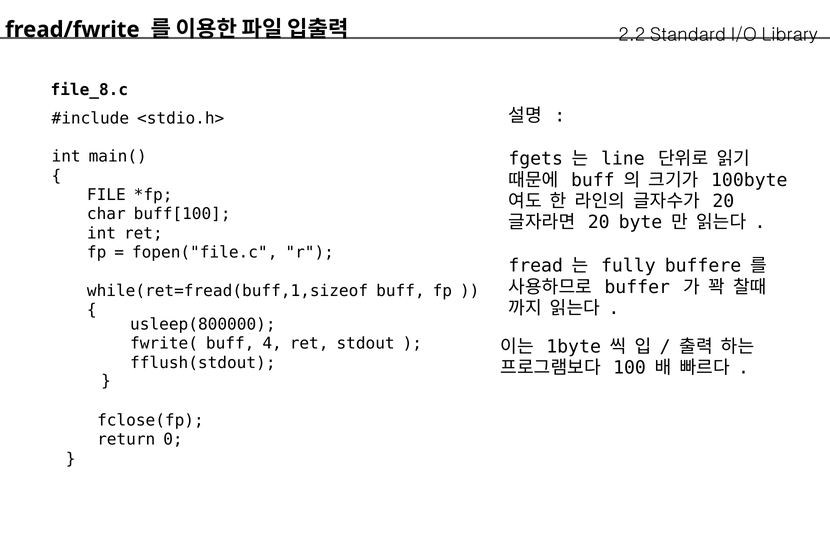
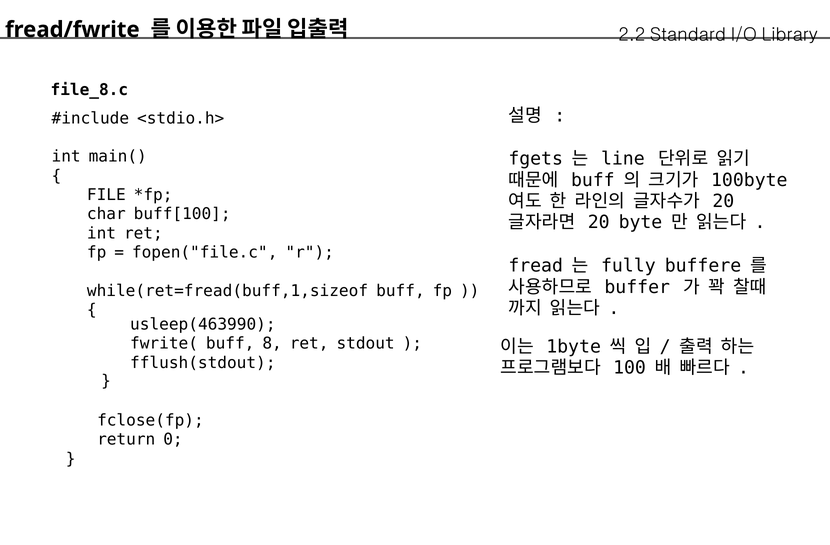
usleep(800000: usleep(800000 -> usleep(463990
4: 4 -> 8
